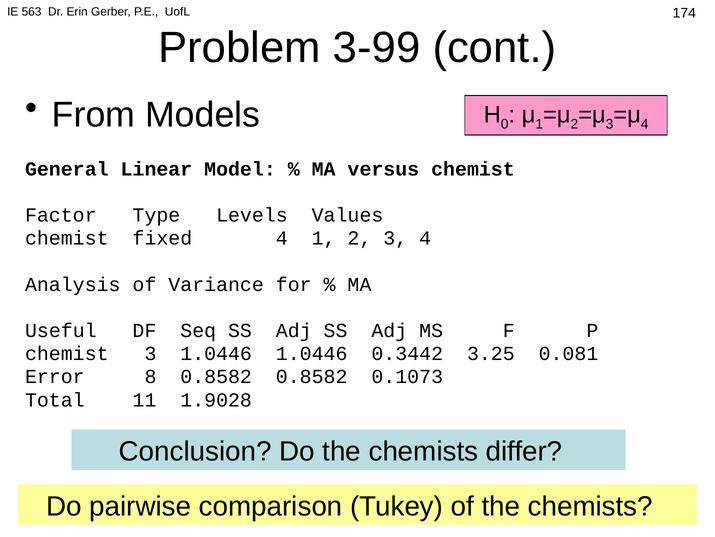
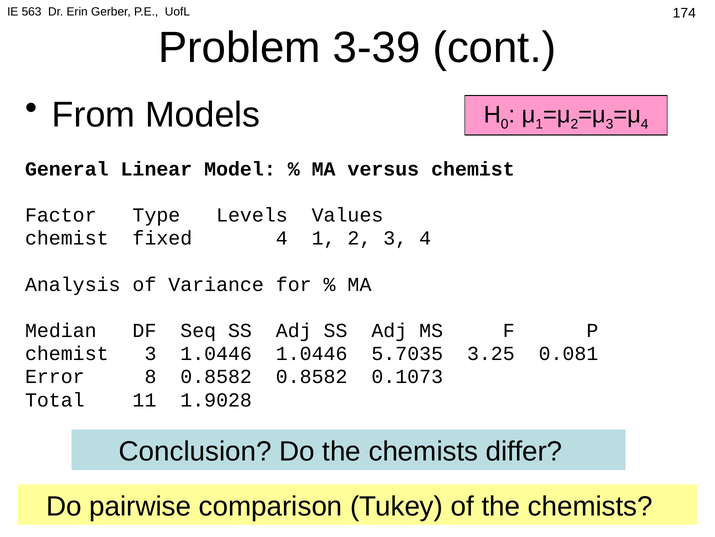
3-99: 3-99 -> 3-39
Useful: Useful -> Median
0.3442: 0.3442 -> 5.7035
